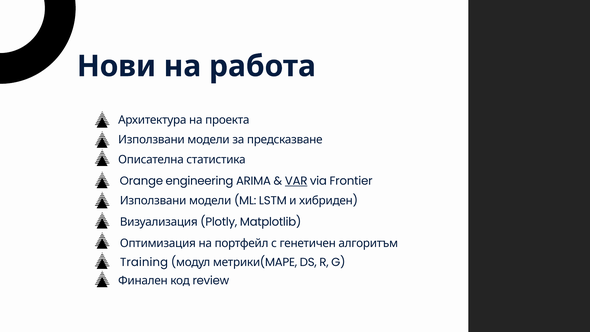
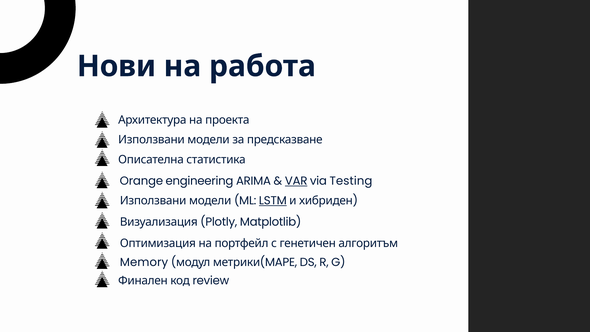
Frontier: Frontier -> Testing
LSTM underline: none -> present
Training: Training -> Memory
